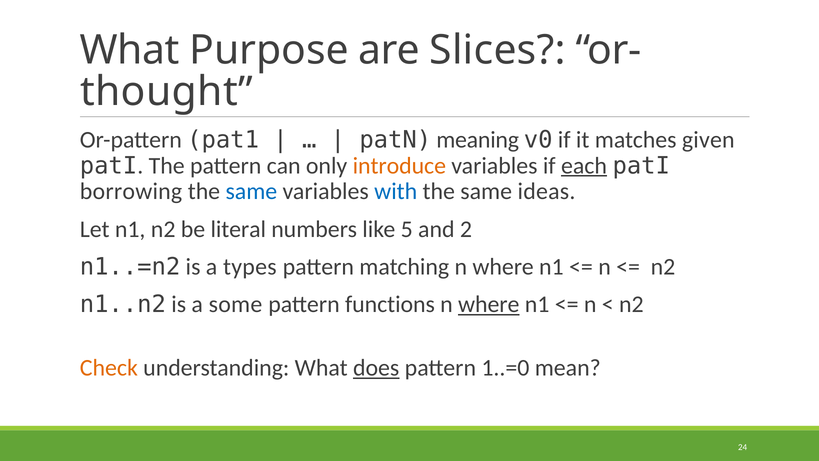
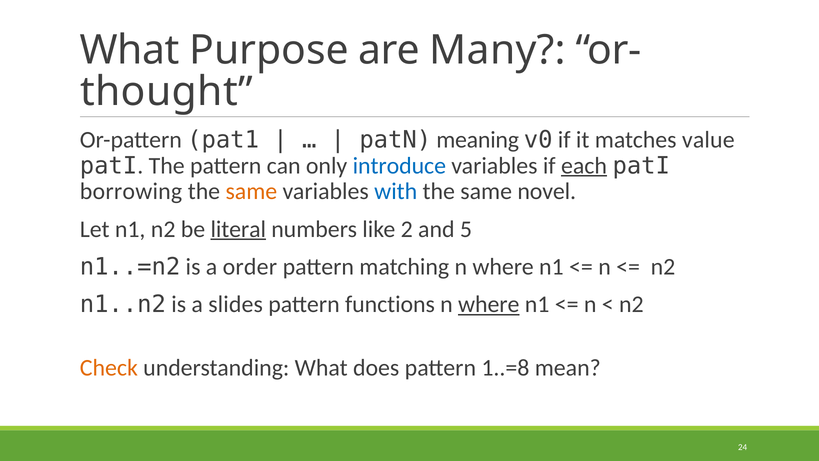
Slices: Slices -> Many
given: given -> value
introduce colour: orange -> blue
same at (251, 191) colour: blue -> orange
ideas: ideas -> novel
literal underline: none -> present
5: 5 -> 2
2: 2 -> 5
types: types -> order
some: some -> slides
does underline: present -> none
1..=0: 1..=0 -> 1..=8
